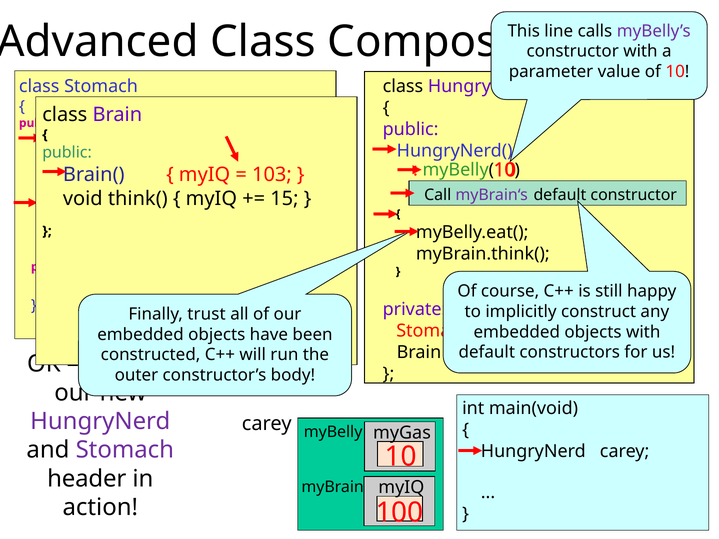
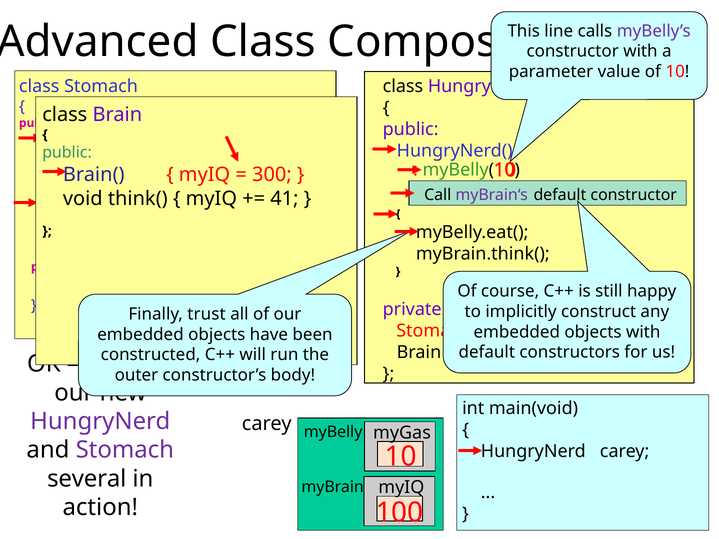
103: 103 -> 300
15: 15 -> 41
header: header -> several
